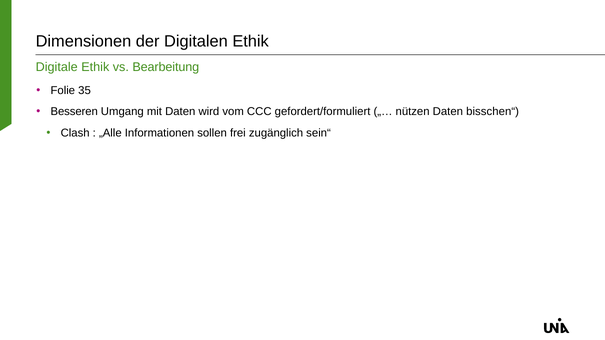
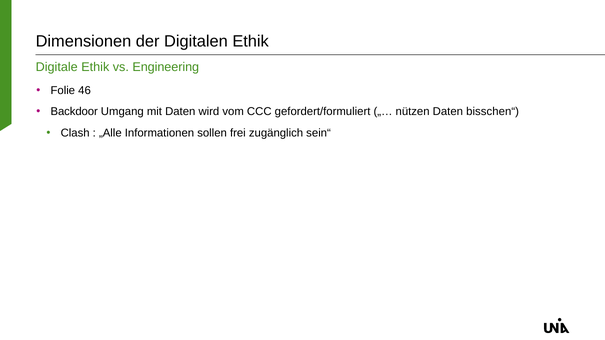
Bearbeitung: Bearbeitung -> Engineering
35: 35 -> 46
Besseren: Besseren -> Backdoor
